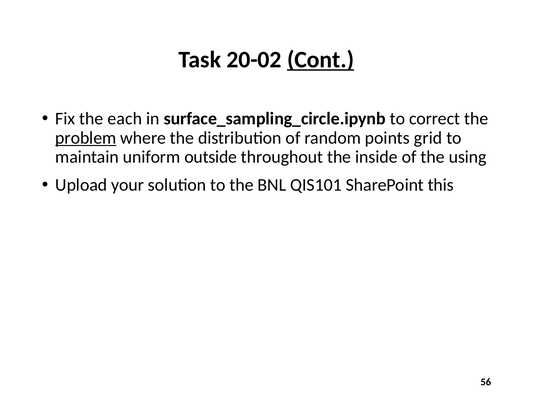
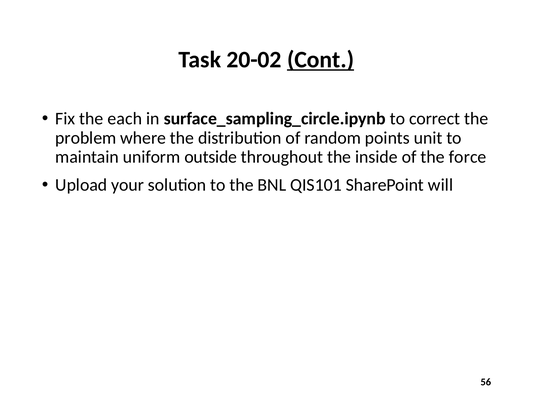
problem underline: present -> none
grid: grid -> unit
using: using -> force
this: this -> will
